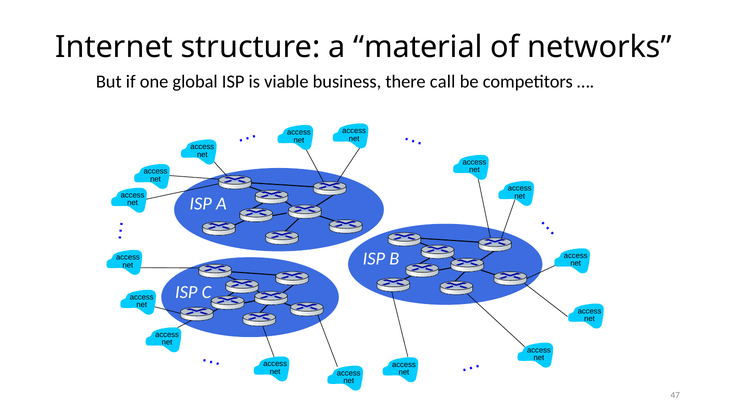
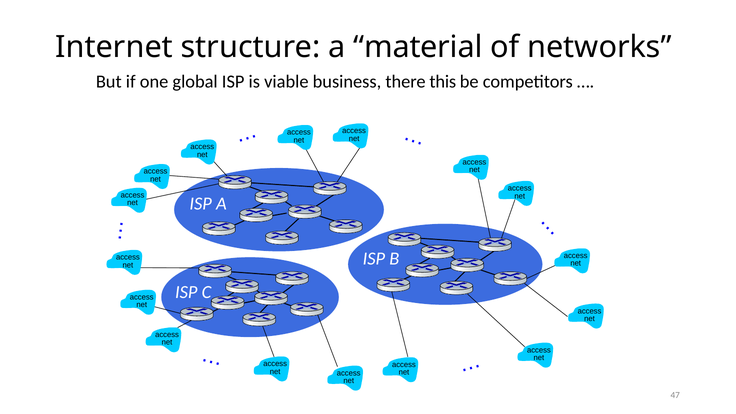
call: call -> this
